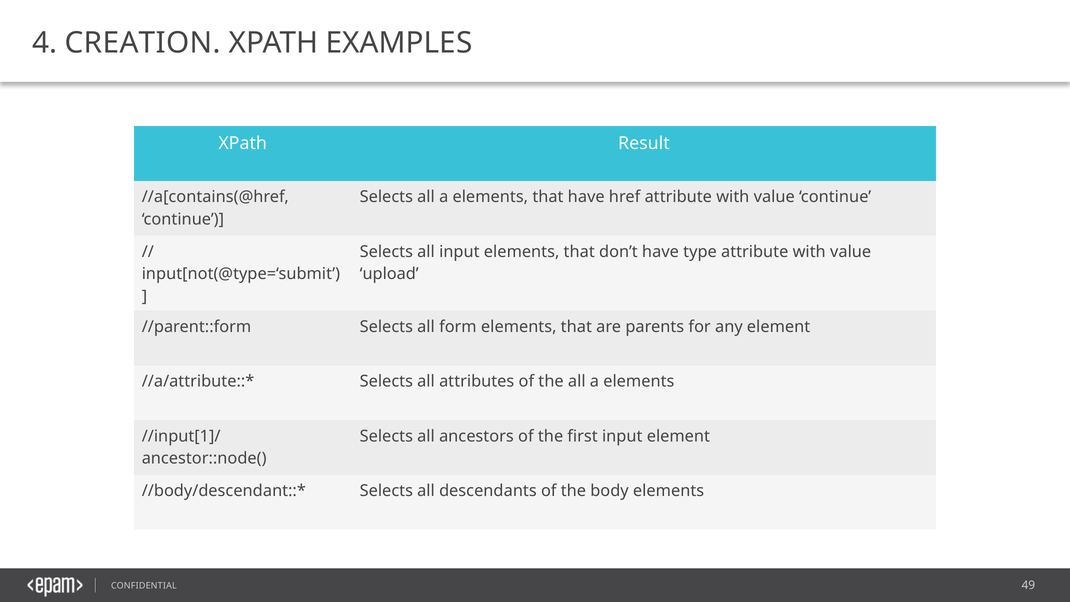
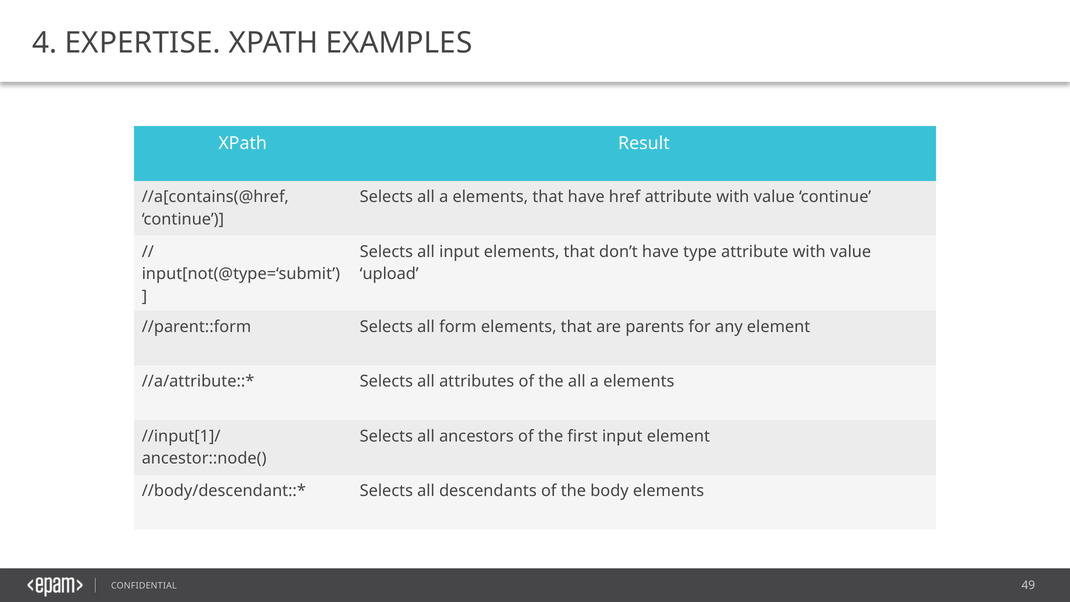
CREATION: CREATION -> EXPERTISE
